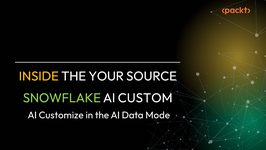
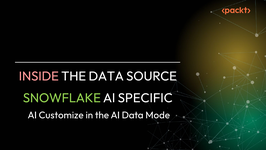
INSIDE colour: yellow -> pink
THE YOUR: YOUR -> DATA
CUSTOM: CUSTOM -> SPECIFIC
